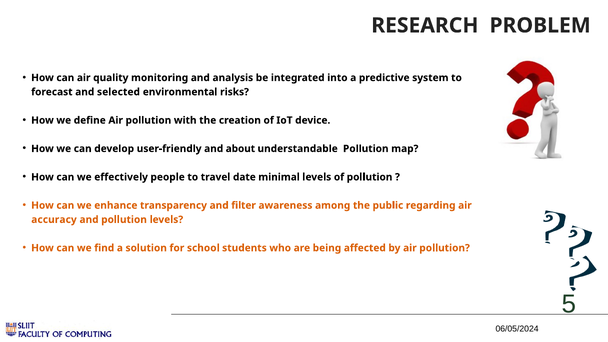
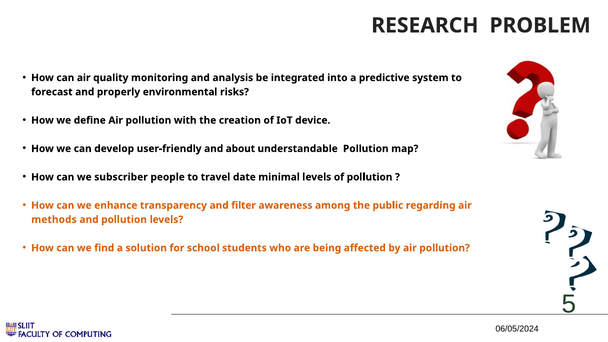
selected: selected -> properly
effectively: effectively -> subscriber
accuracy: accuracy -> methods
